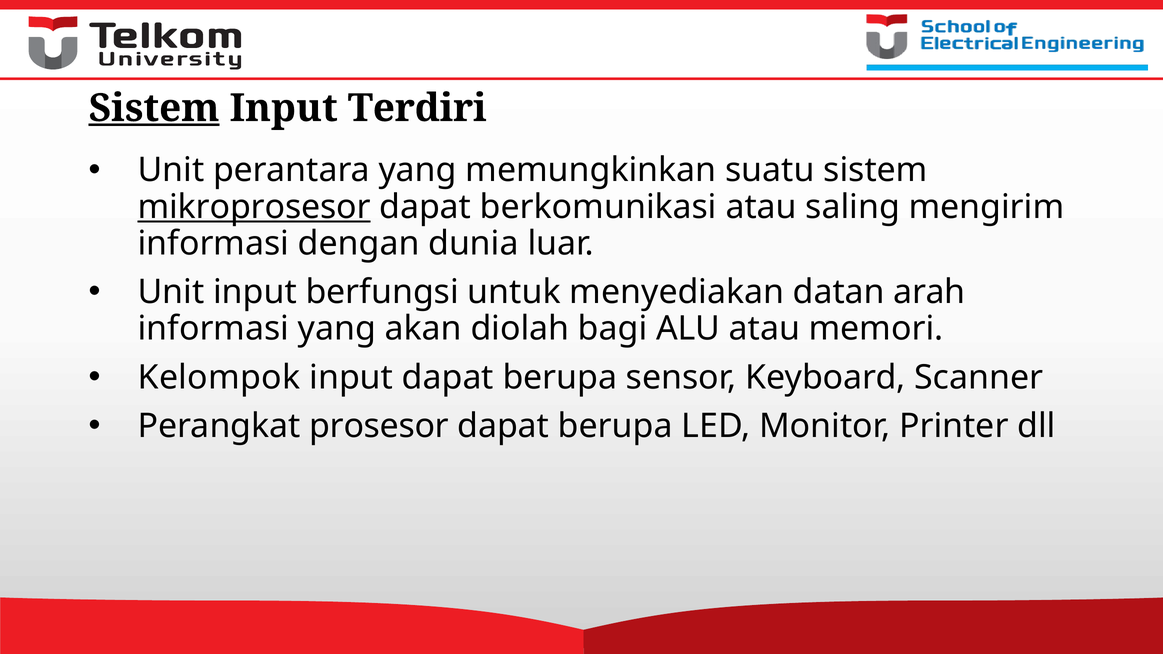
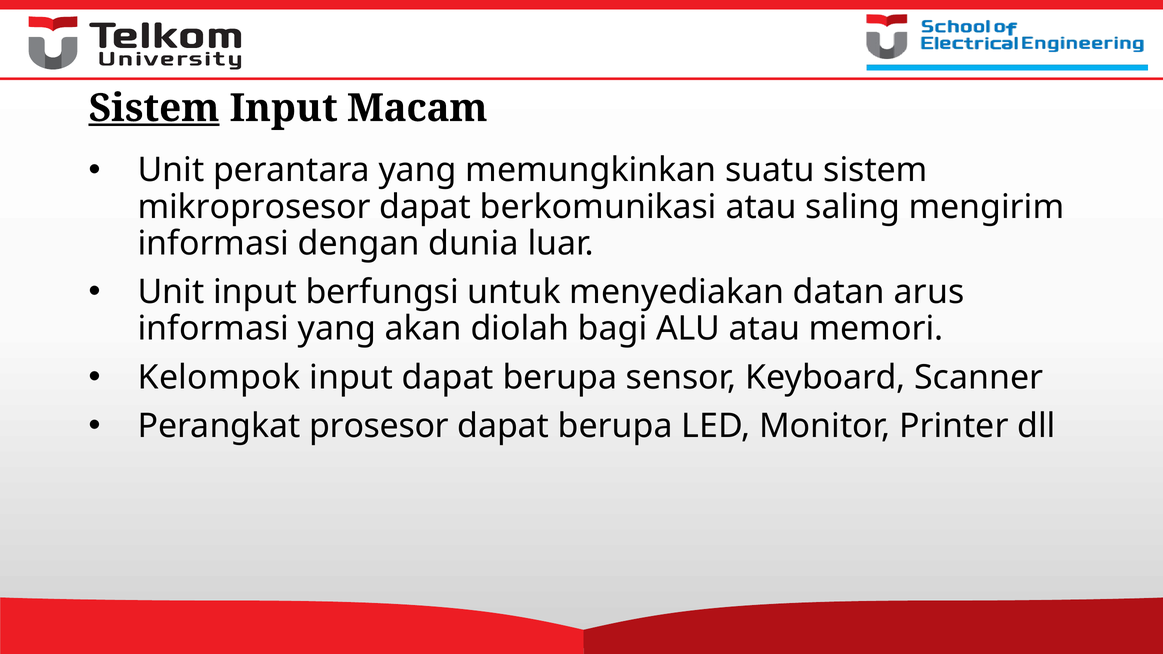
Terdiri: Terdiri -> Macam
mikroprosesor underline: present -> none
arah: arah -> arus
